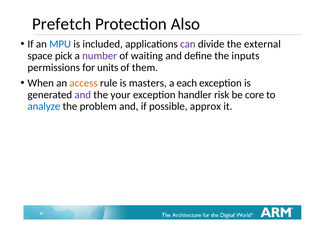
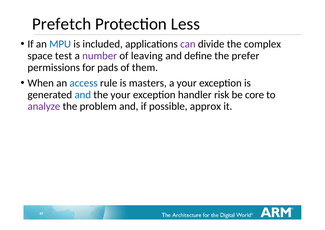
Also: Also -> Less
external: external -> complex
pick: pick -> test
waiting: waiting -> leaving
inputs: inputs -> prefer
units: units -> pads
access colour: orange -> blue
a each: each -> your
and at (83, 95) colour: purple -> blue
analyze colour: blue -> purple
